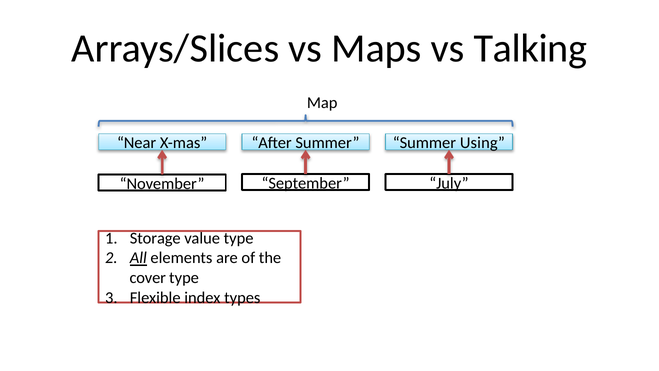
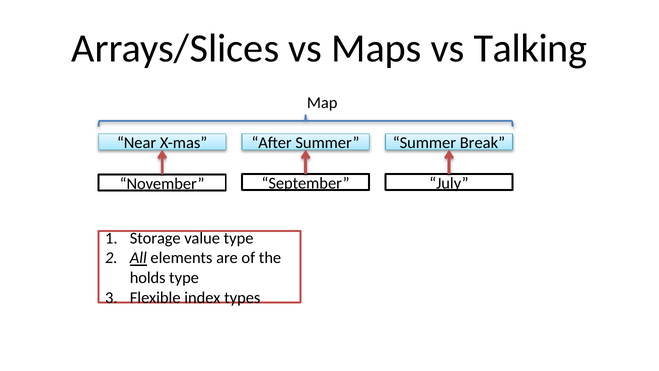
Using: Using -> Break
cover: cover -> holds
